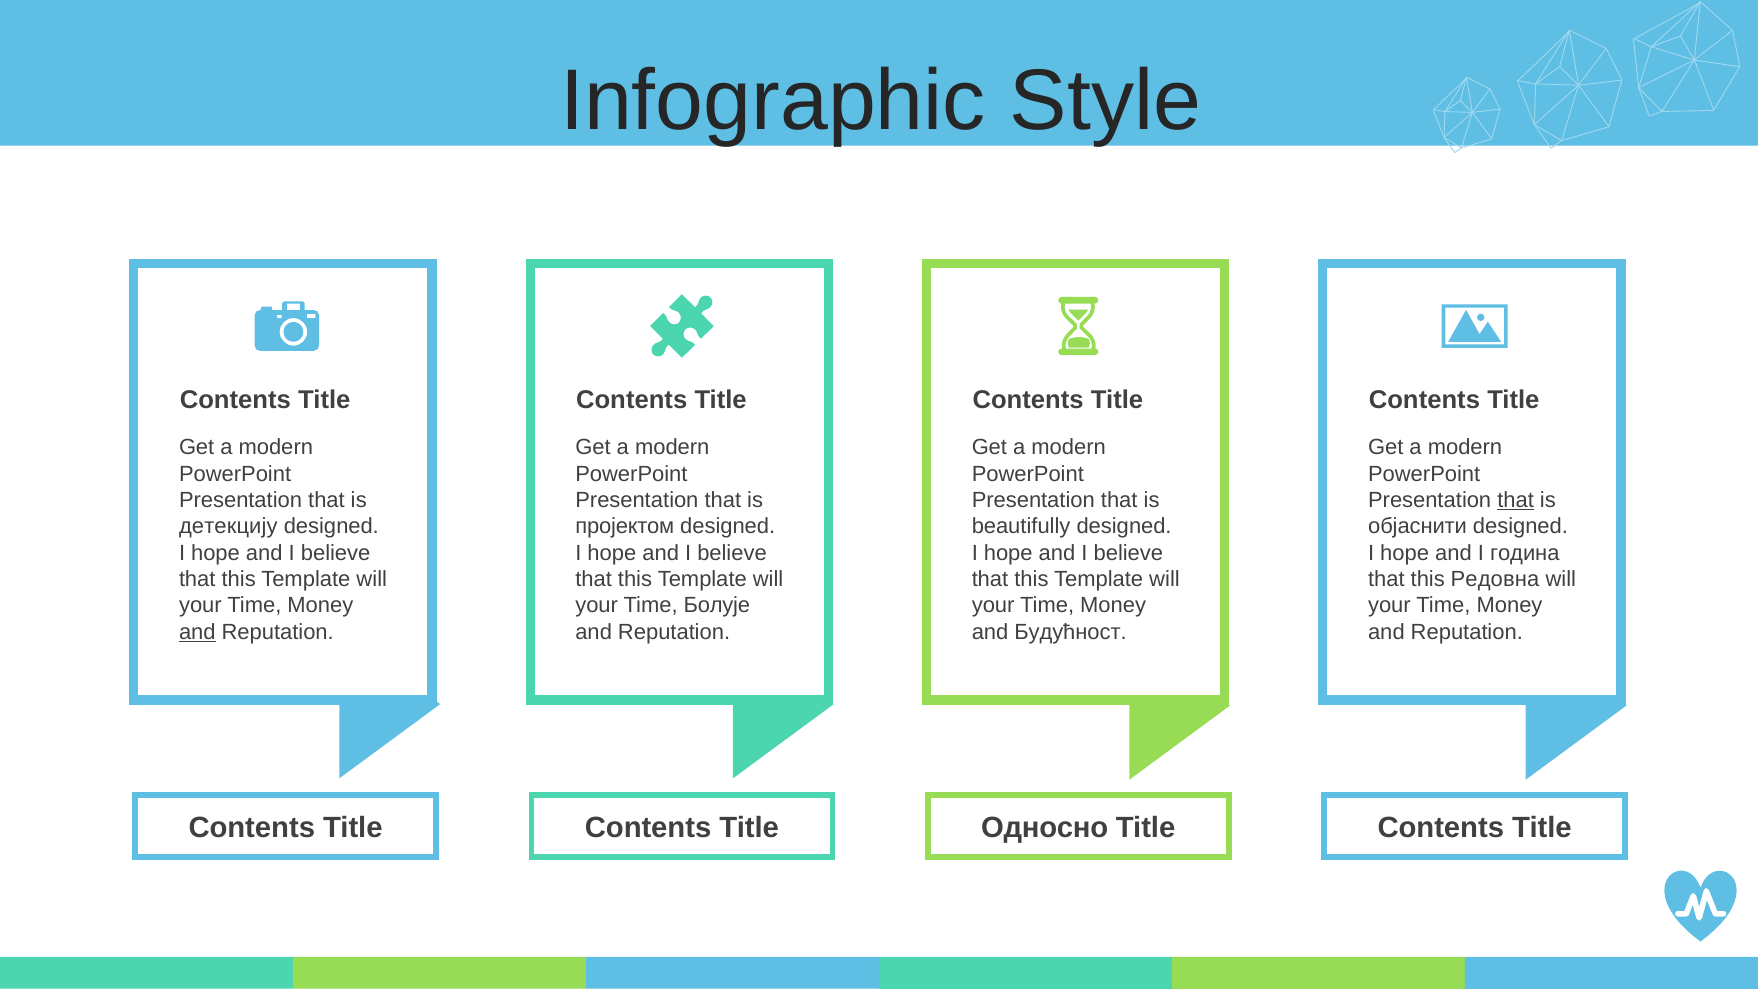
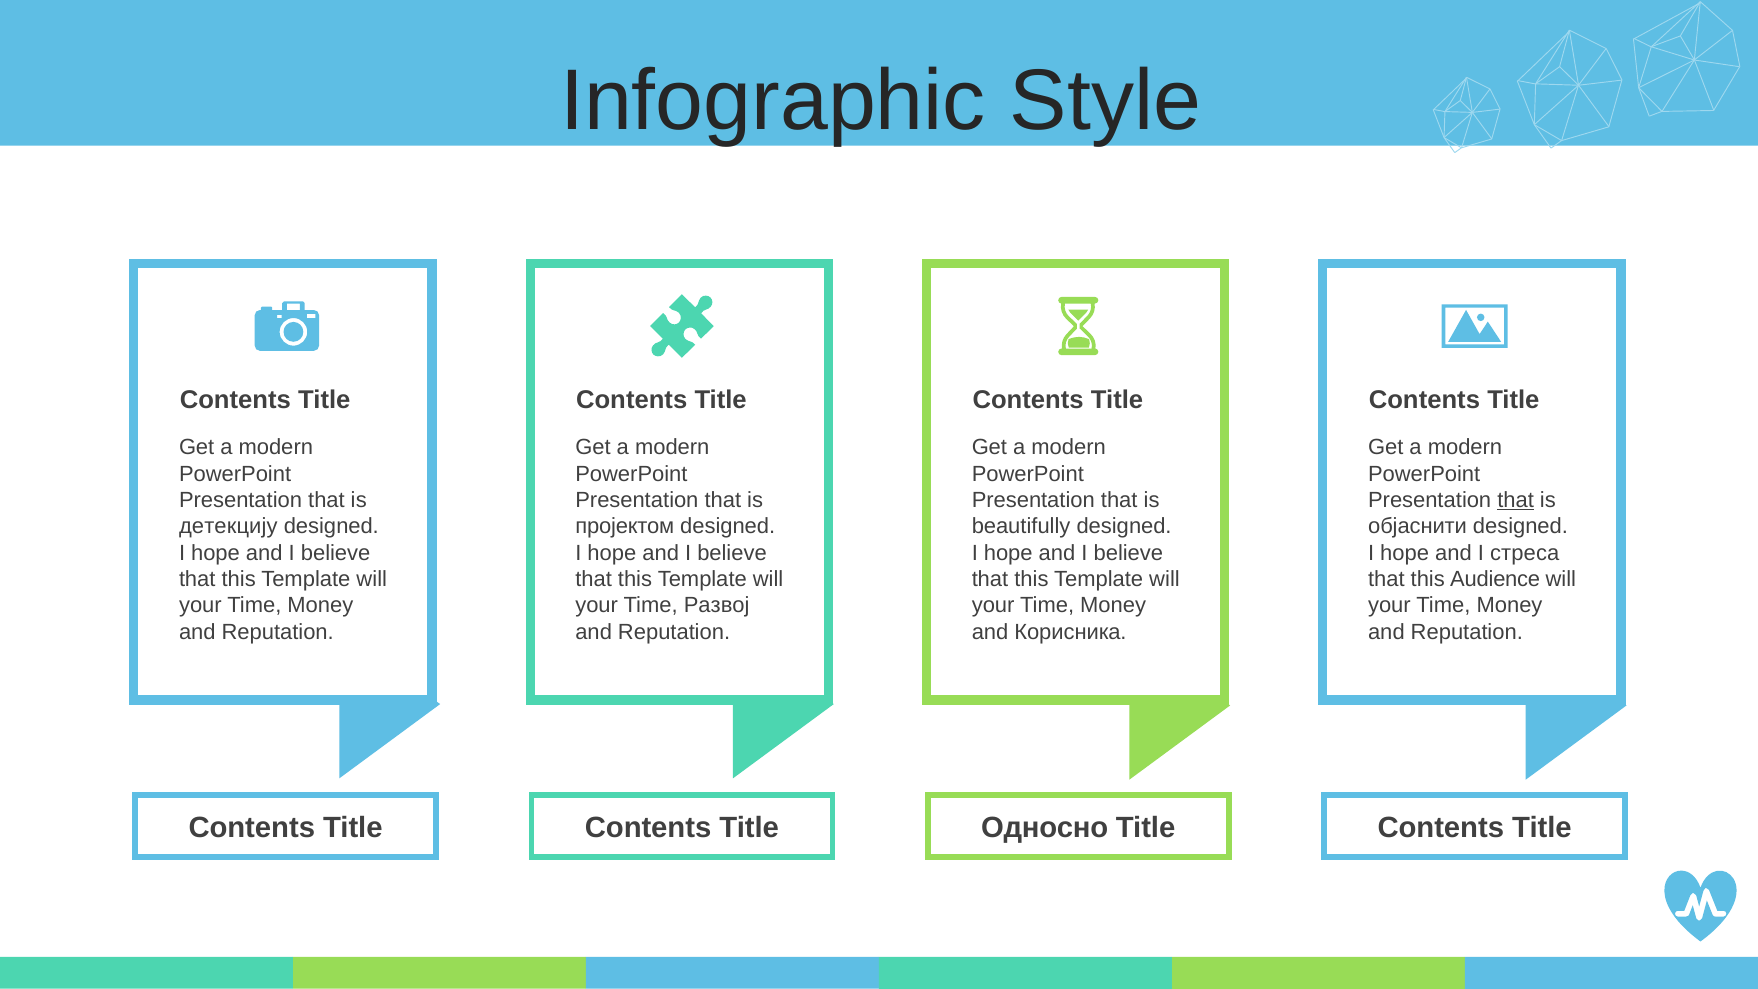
година: година -> стреса
Редовна: Редовна -> Audience
Болује: Болује -> Развој
and at (197, 632) underline: present -> none
Будућност: Будућност -> Корисника
